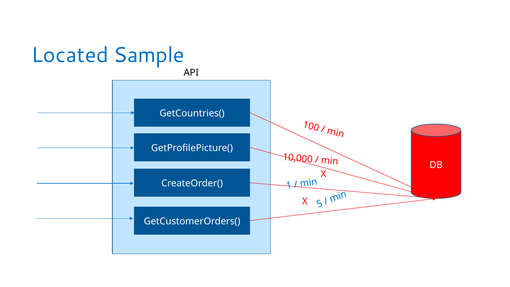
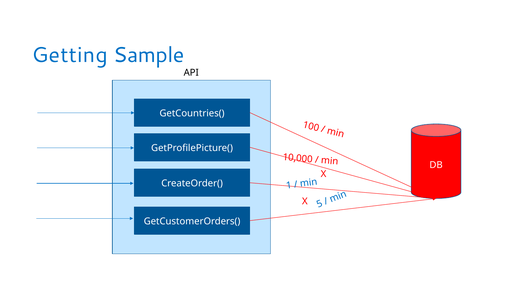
Located: Located -> Getting
